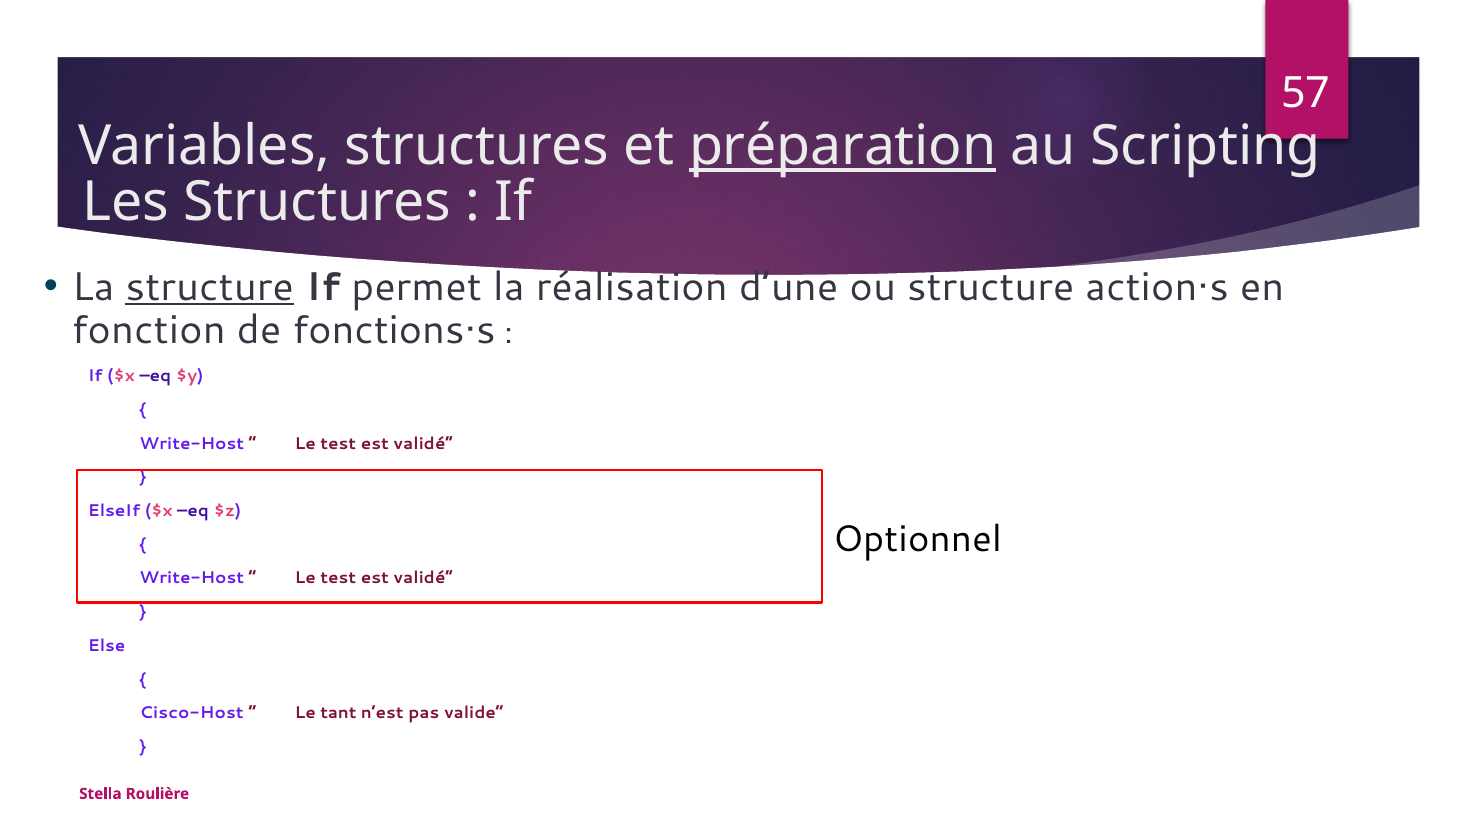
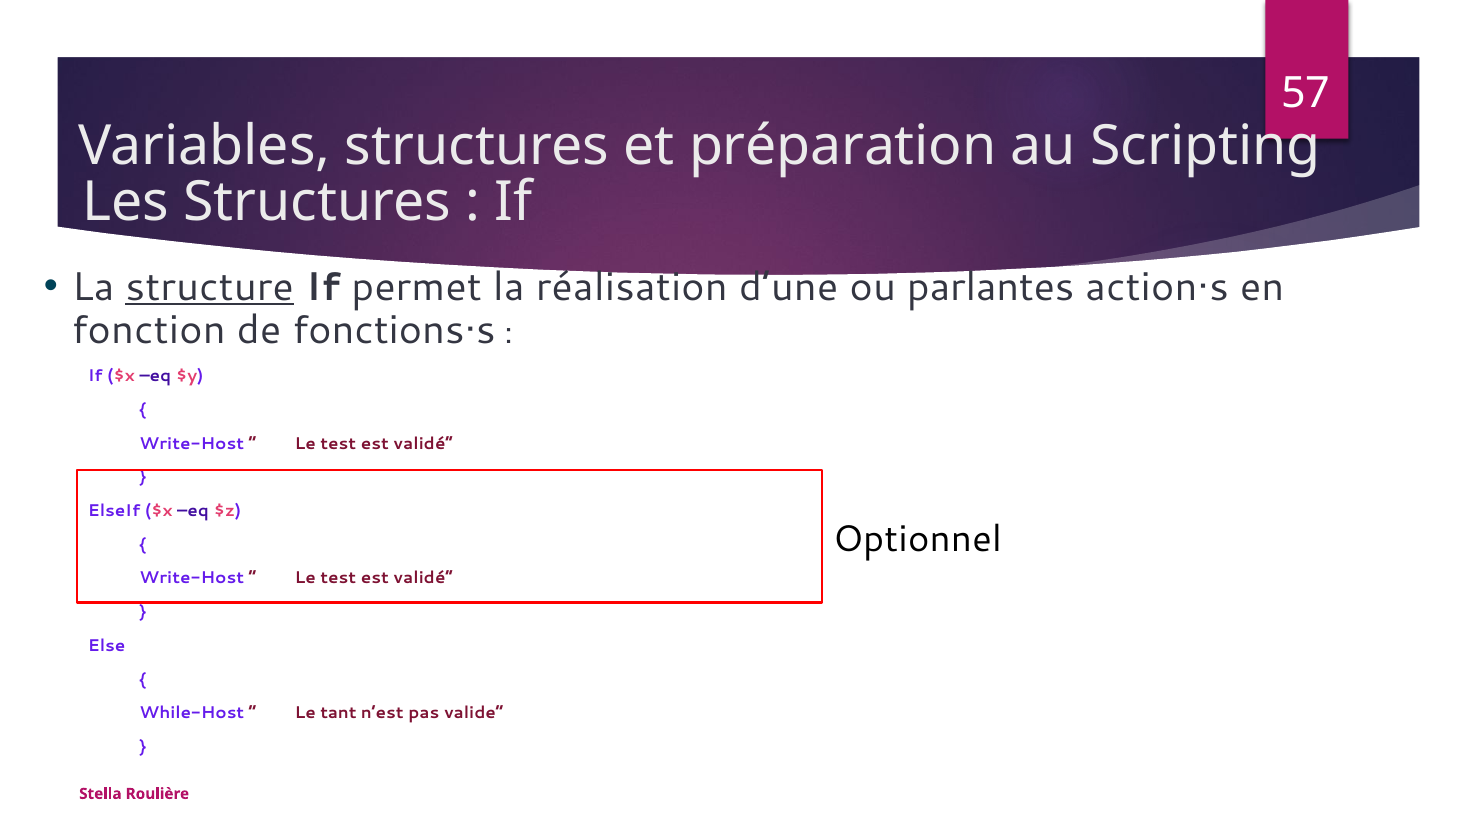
préparation underline: present -> none
ou structure: structure -> parlantes
Cisco-Host: Cisco-Host -> While-Host
